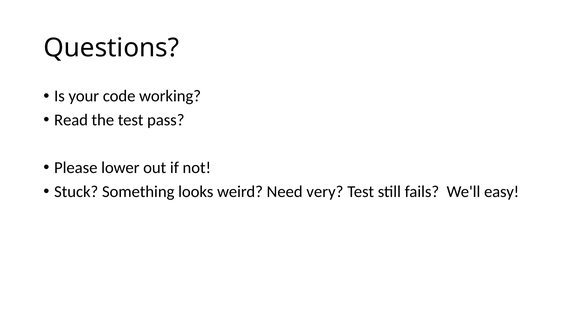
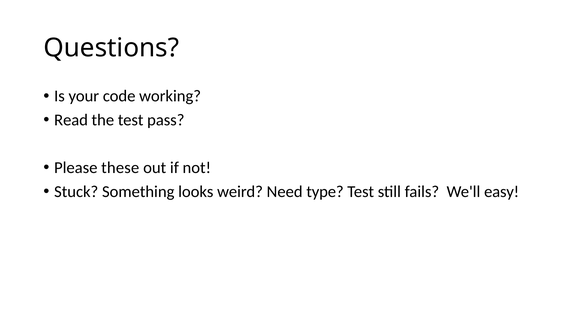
lower: lower -> these
very: very -> type
